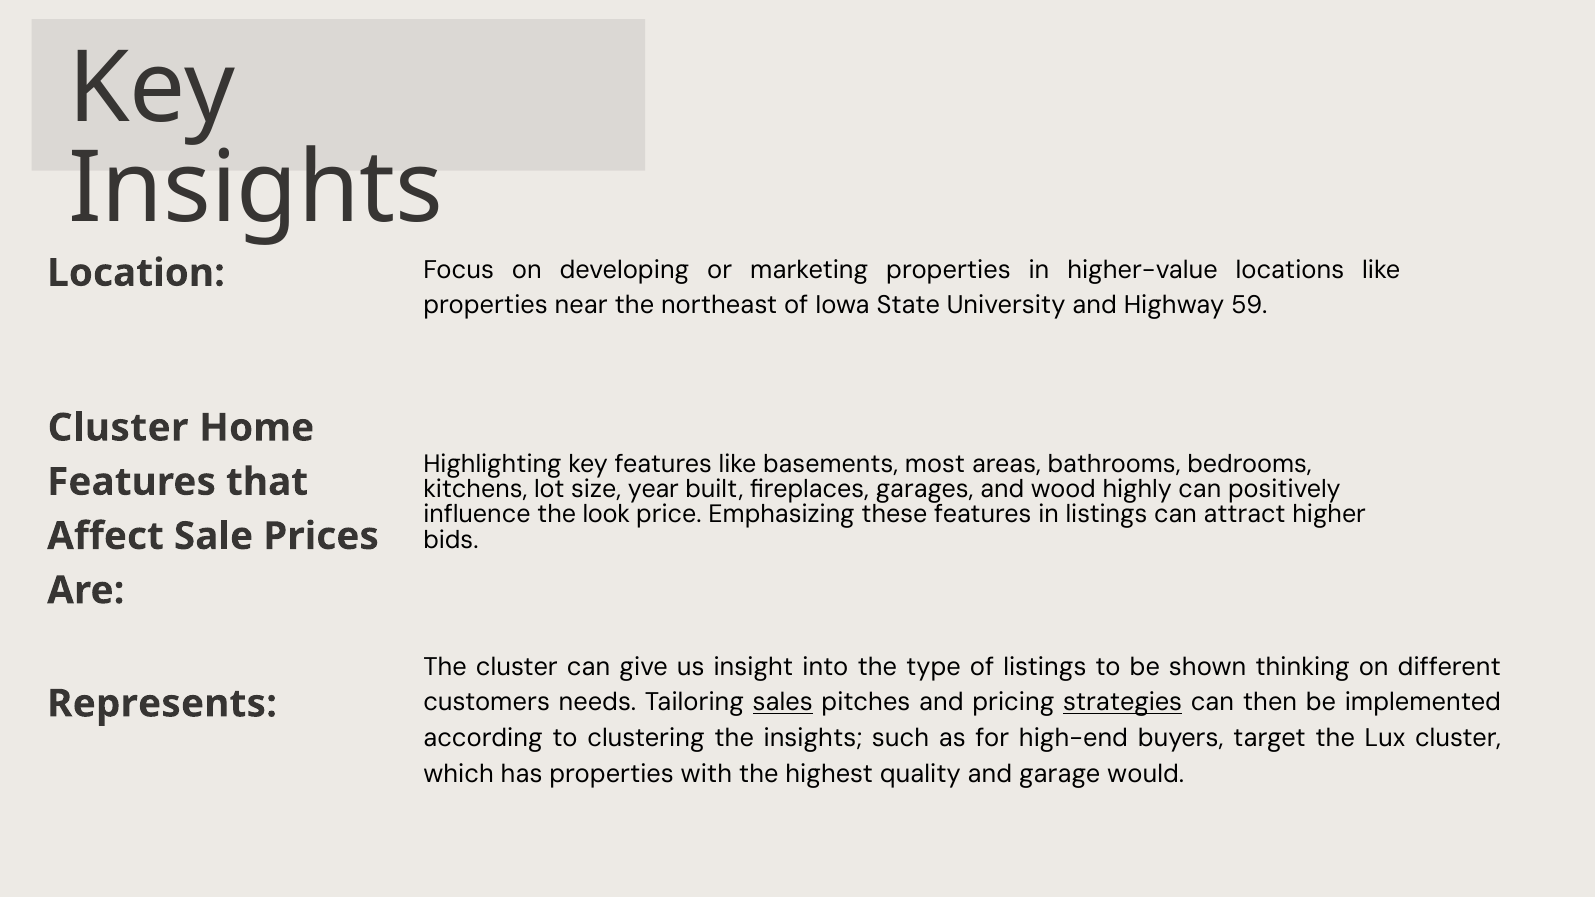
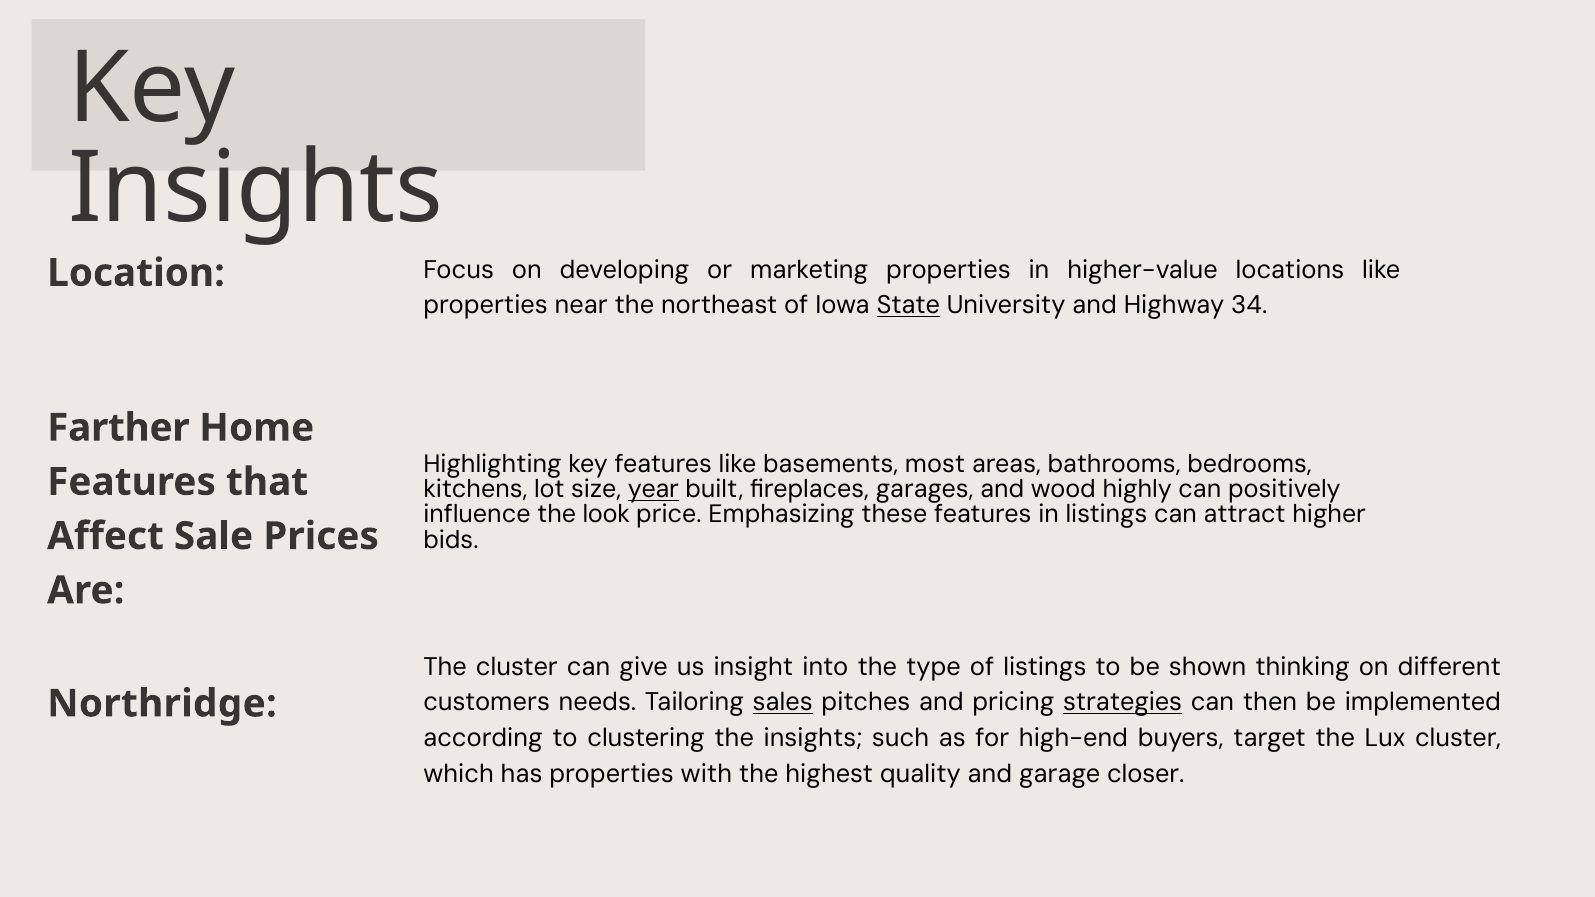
State underline: none -> present
59: 59 -> 34
Cluster at (118, 428): Cluster -> Farther
year underline: none -> present
Represents: Represents -> Northridge
would: would -> closer
